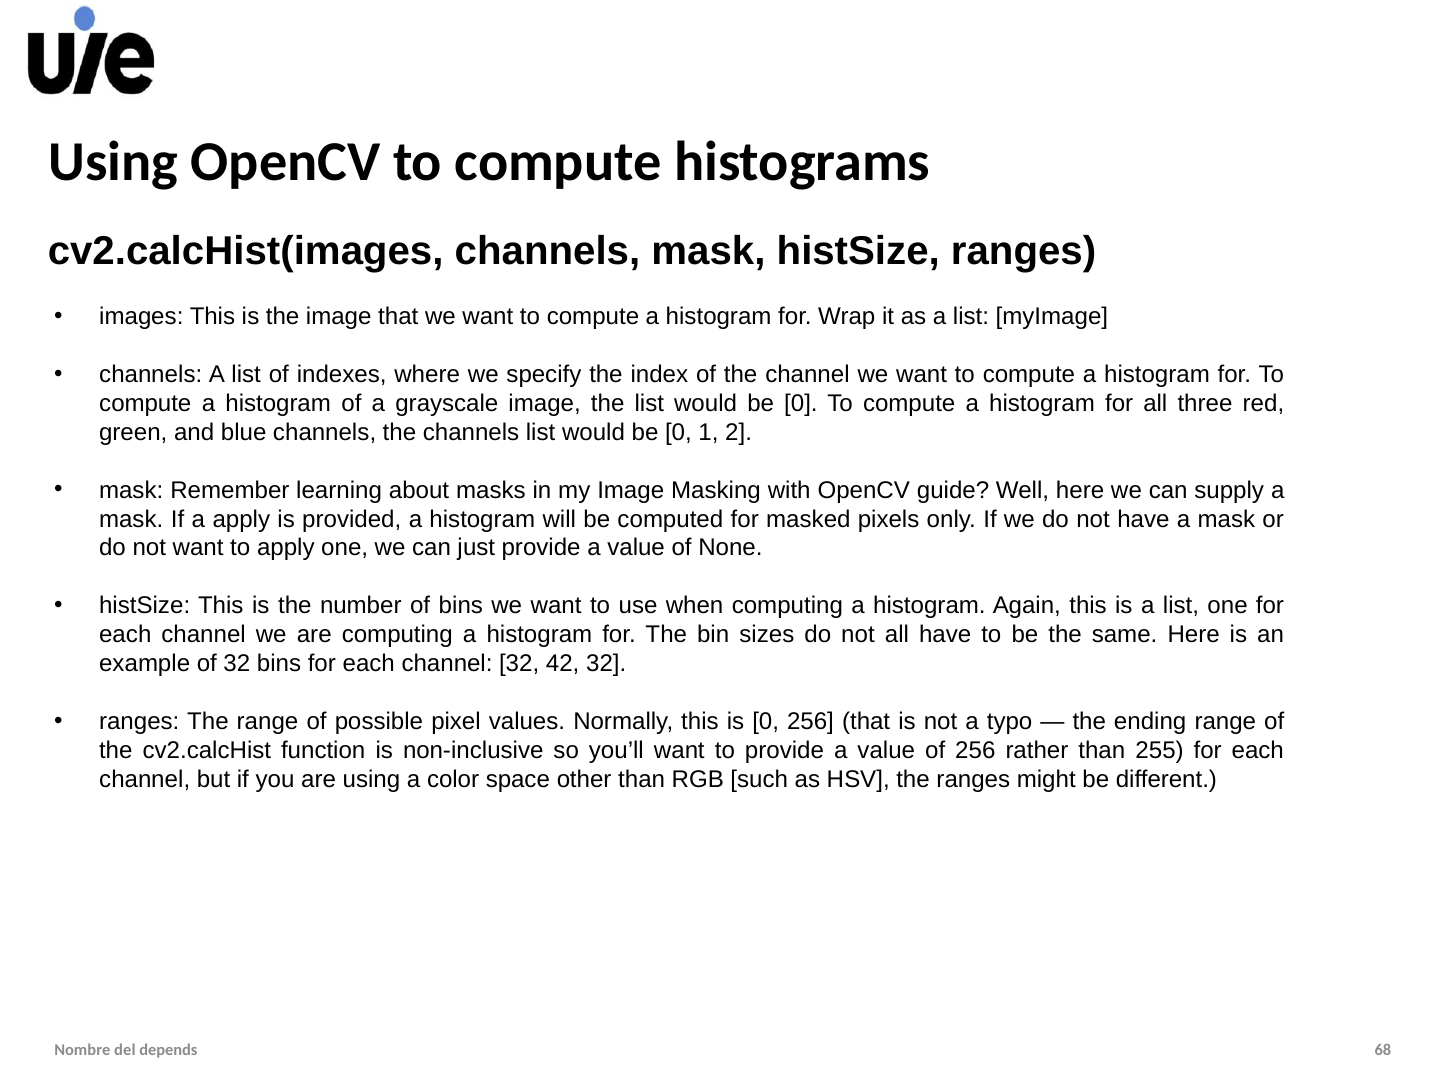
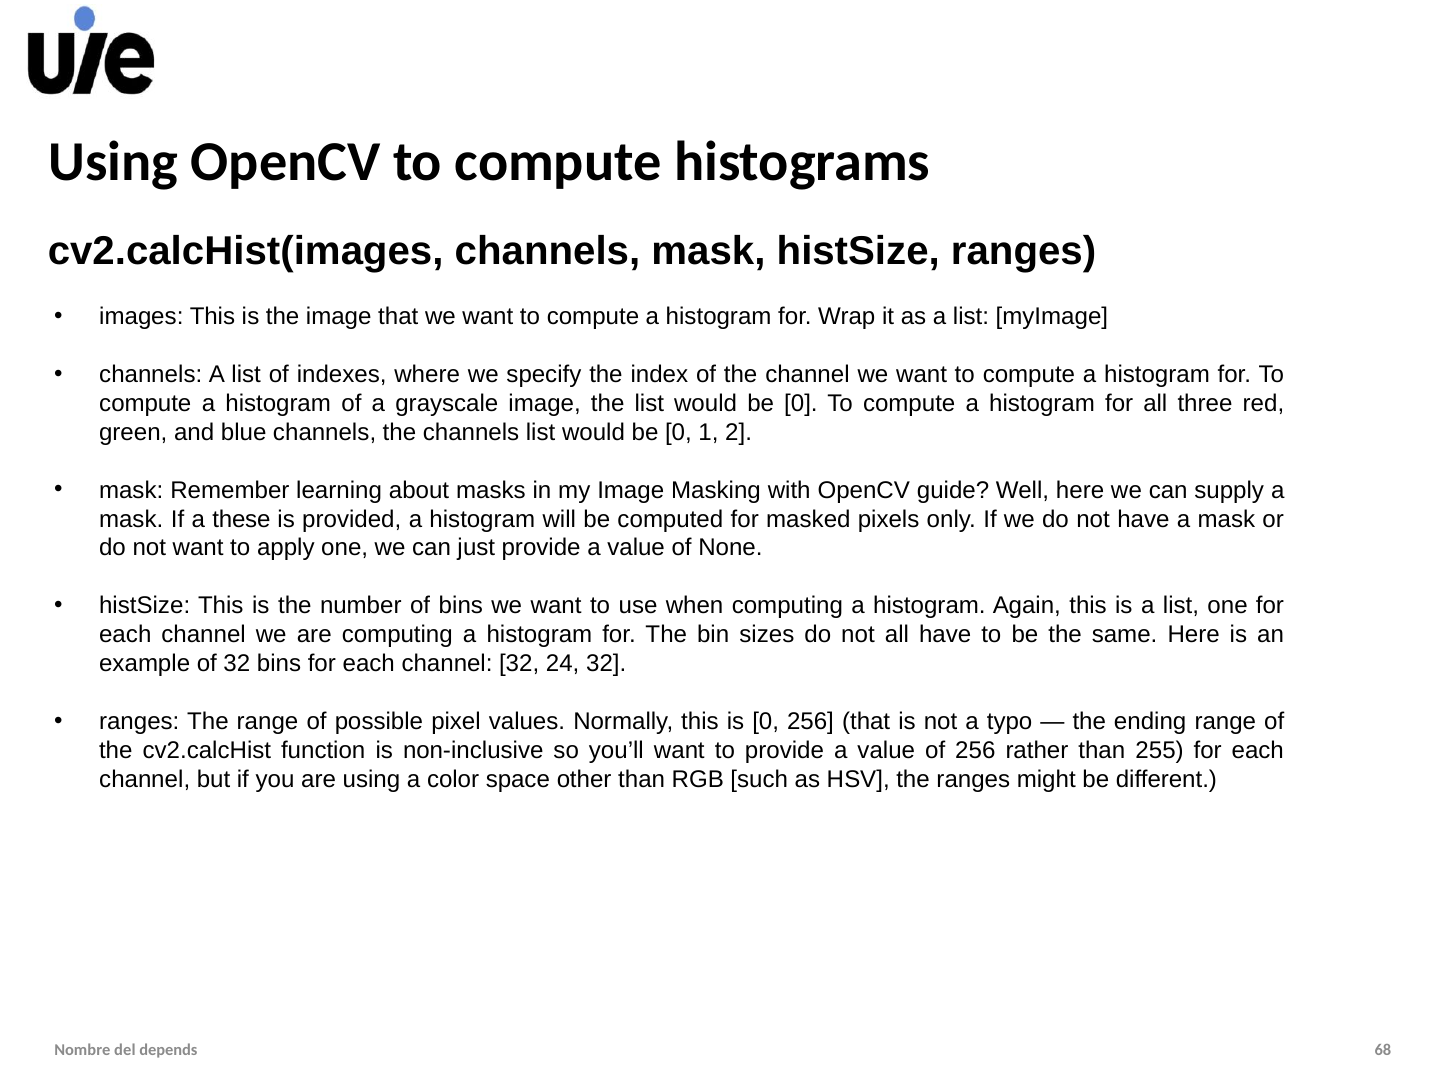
a apply: apply -> these
42: 42 -> 24
